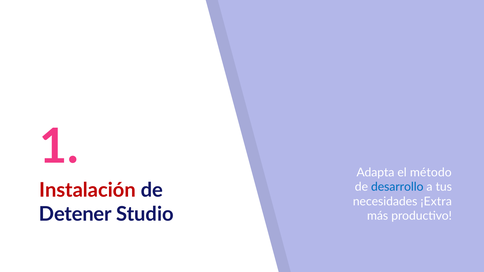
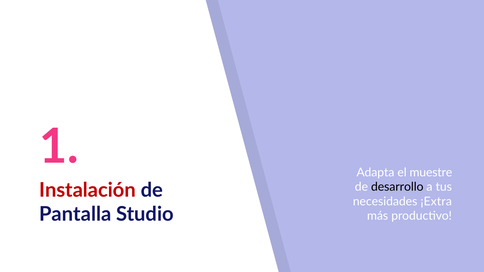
método: método -> muestre
desarrollo colour: blue -> black
Detener: Detener -> Pantalla
